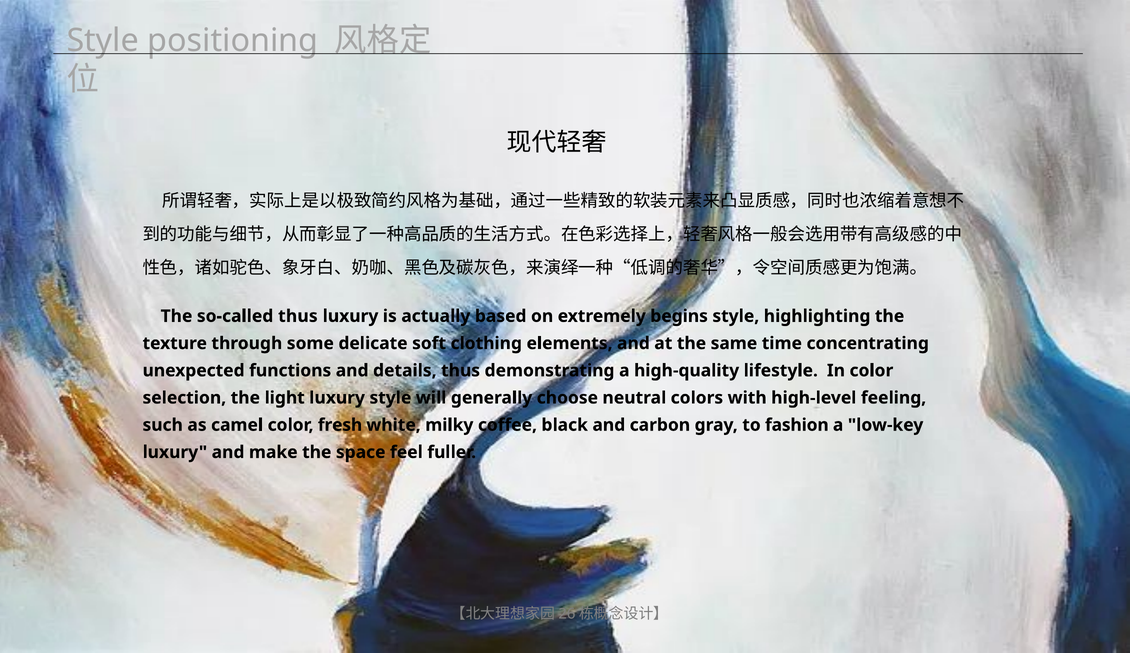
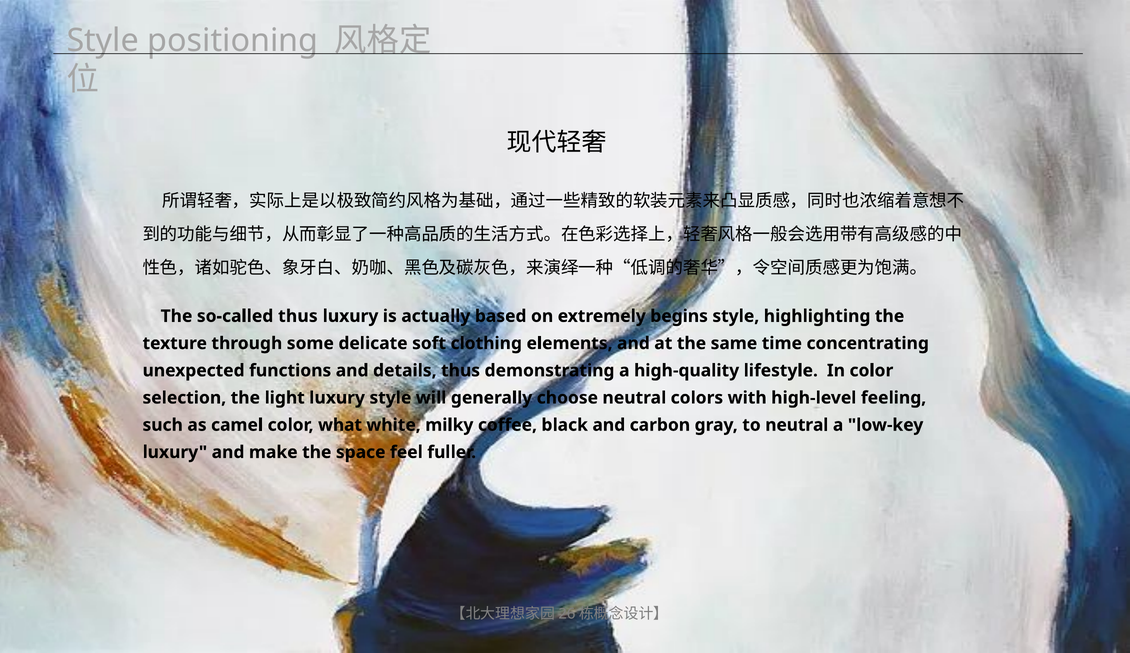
fresh: fresh -> what
to fashion: fashion -> neutral
